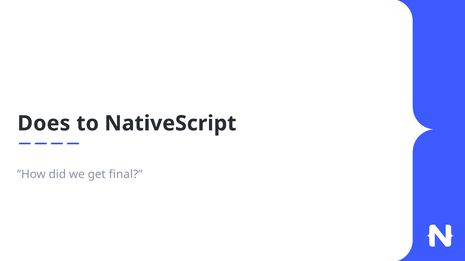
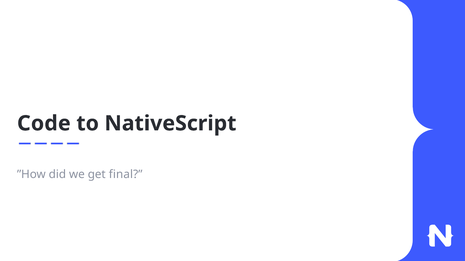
Does: Does -> Code
